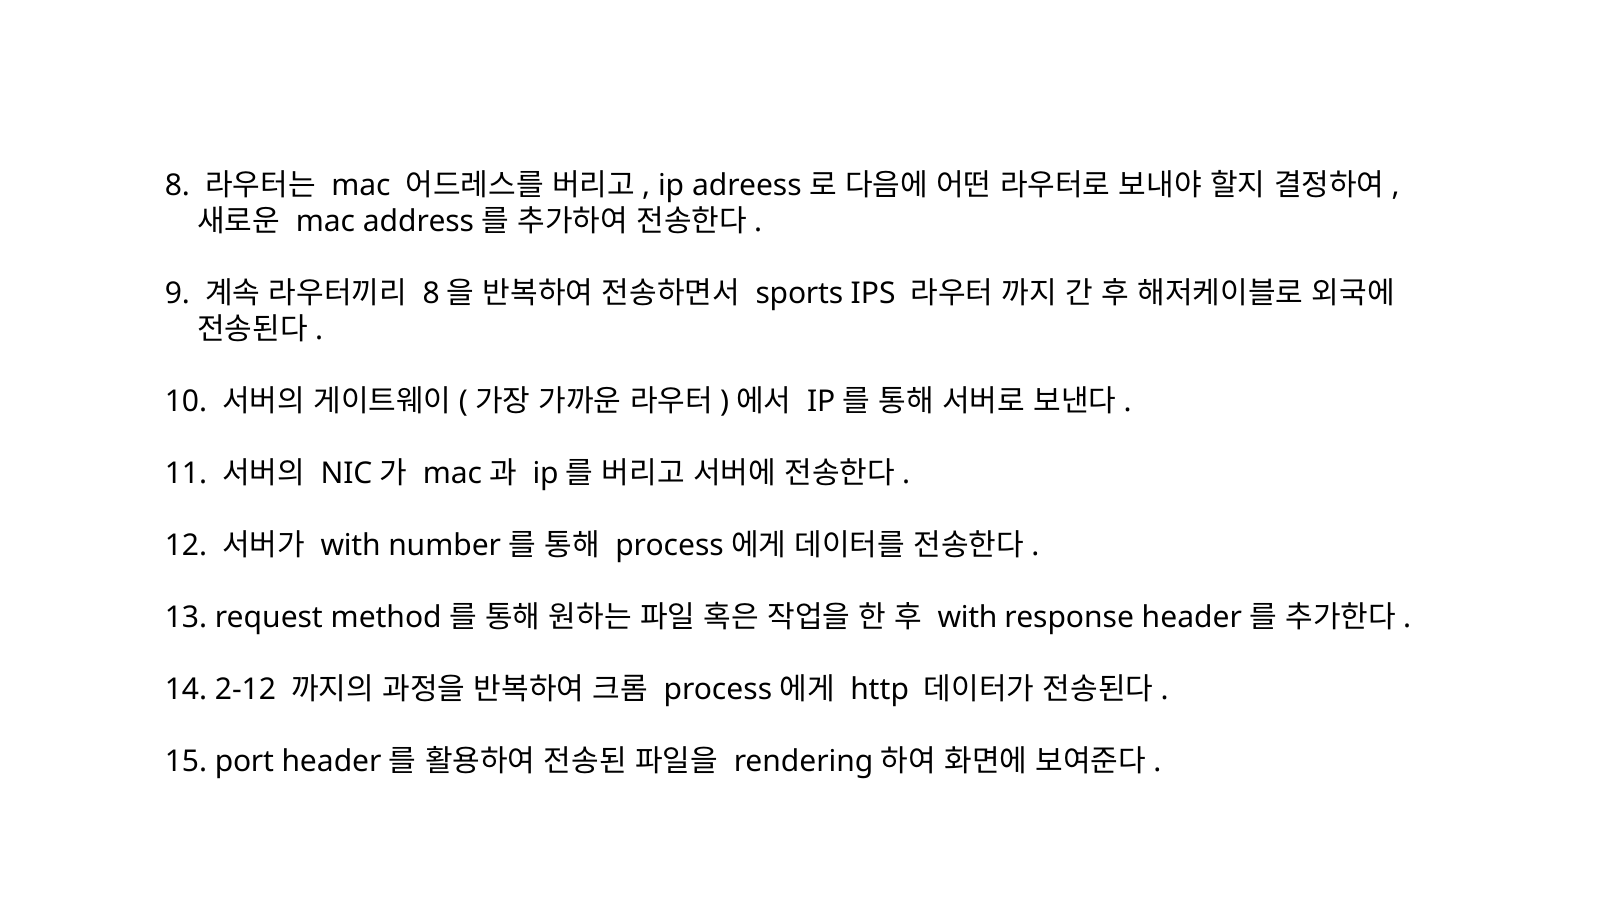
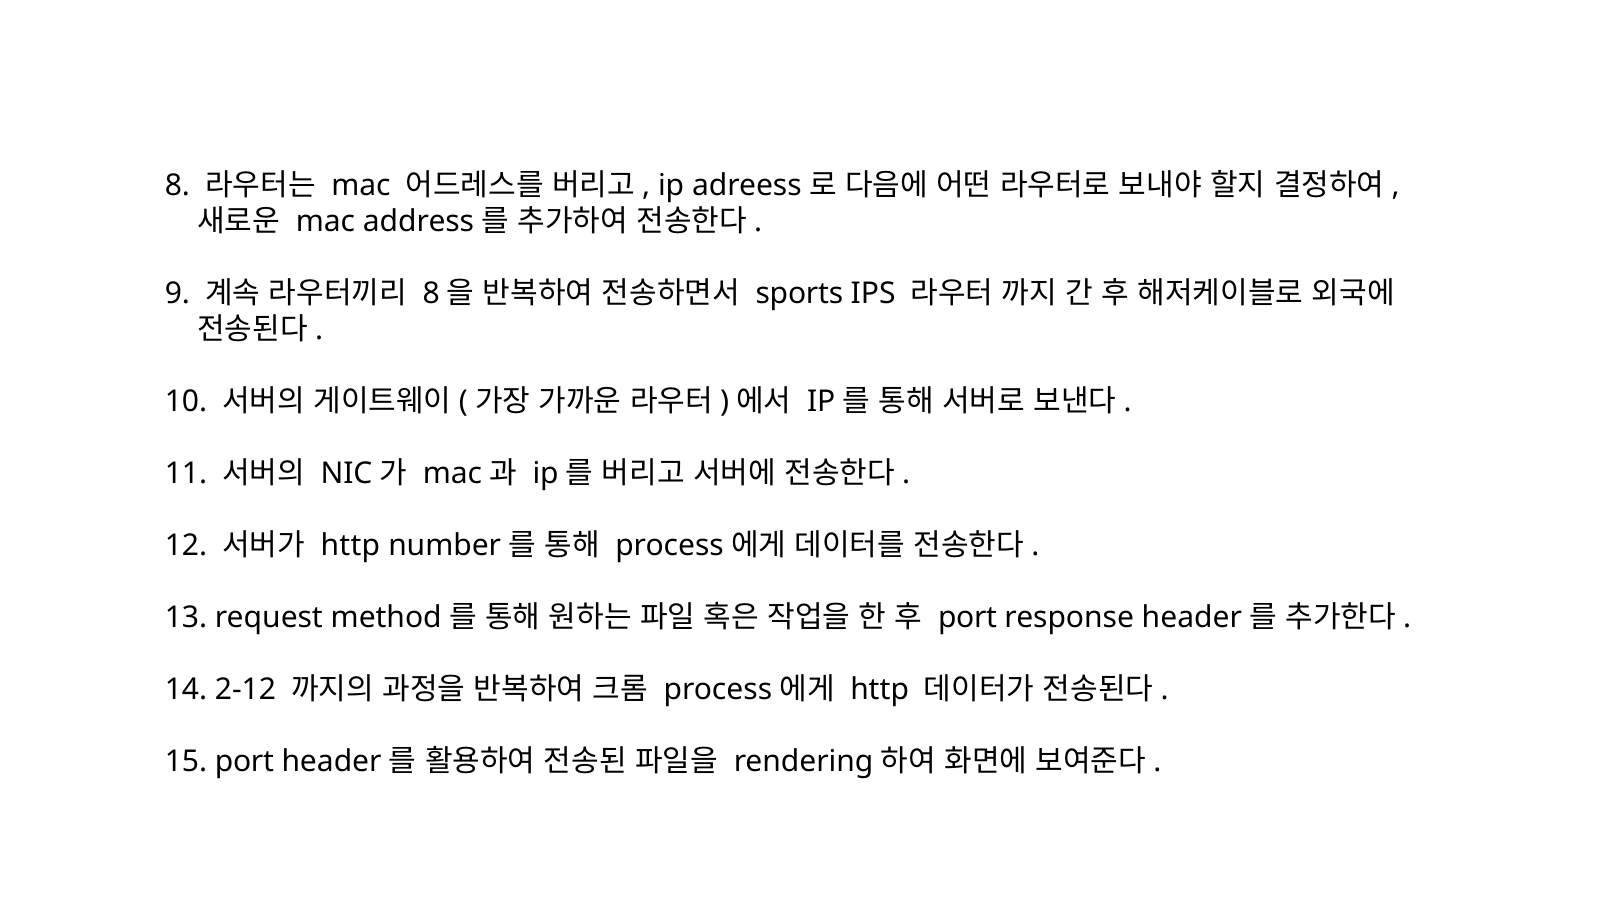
with at (351, 546): with -> http
with at (968, 618): with -> port
